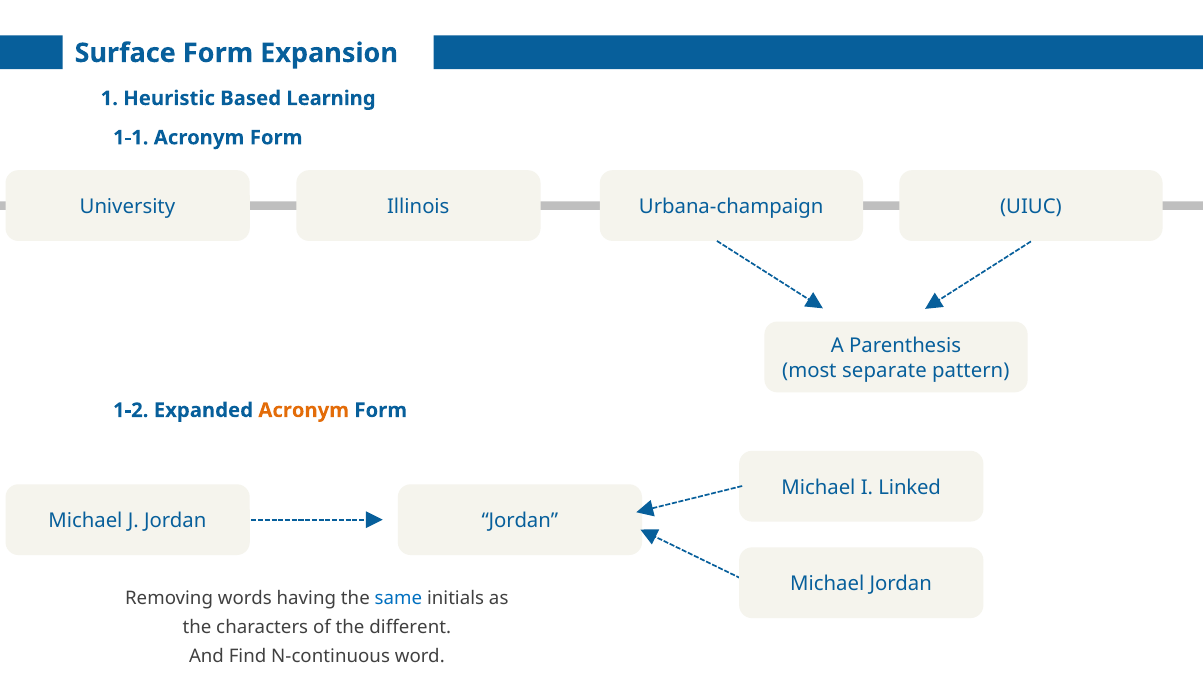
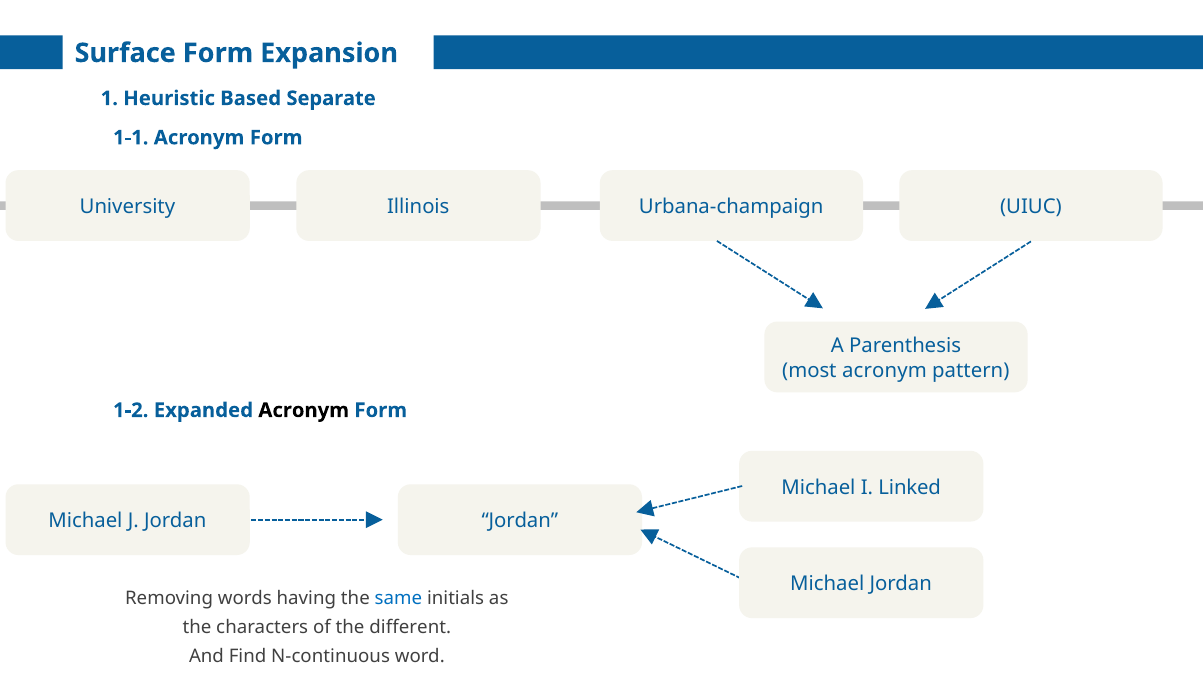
Learning: Learning -> Separate
most separate: separate -> acronym
Acronym at (304, 410) colour: orange -> black
